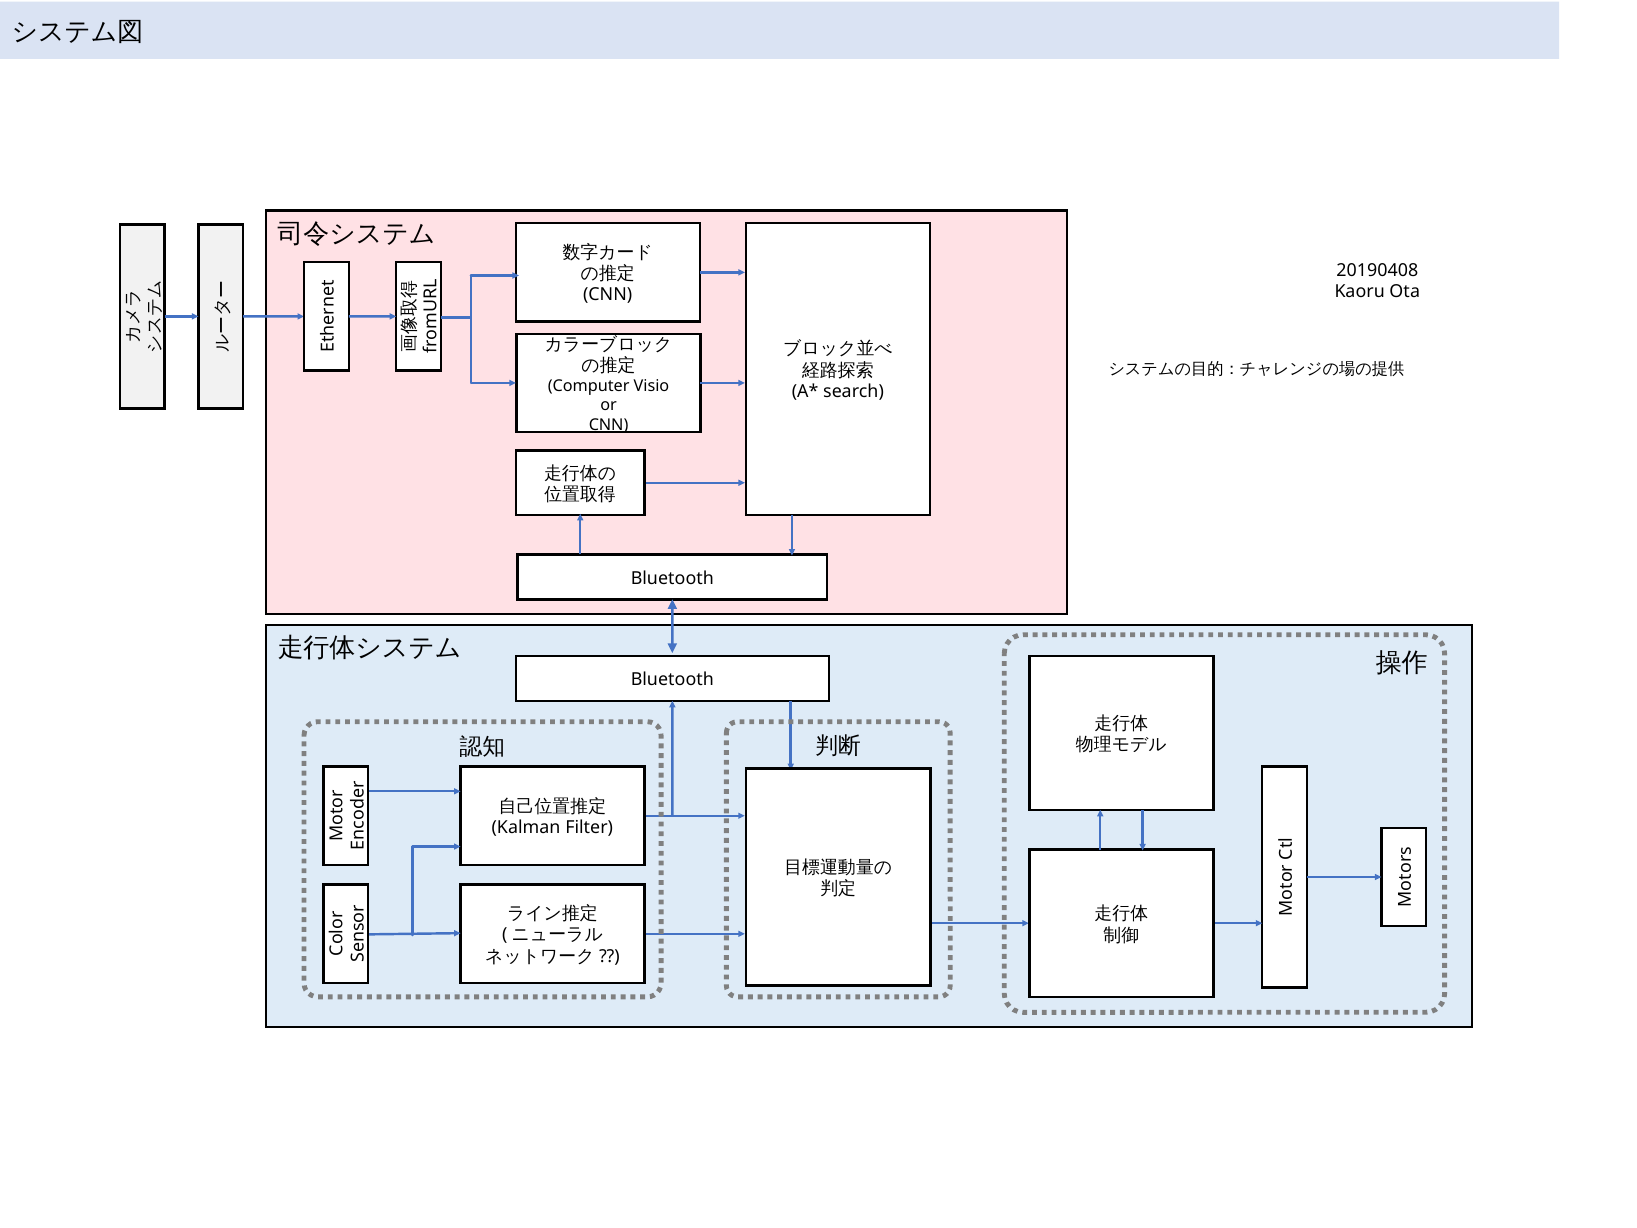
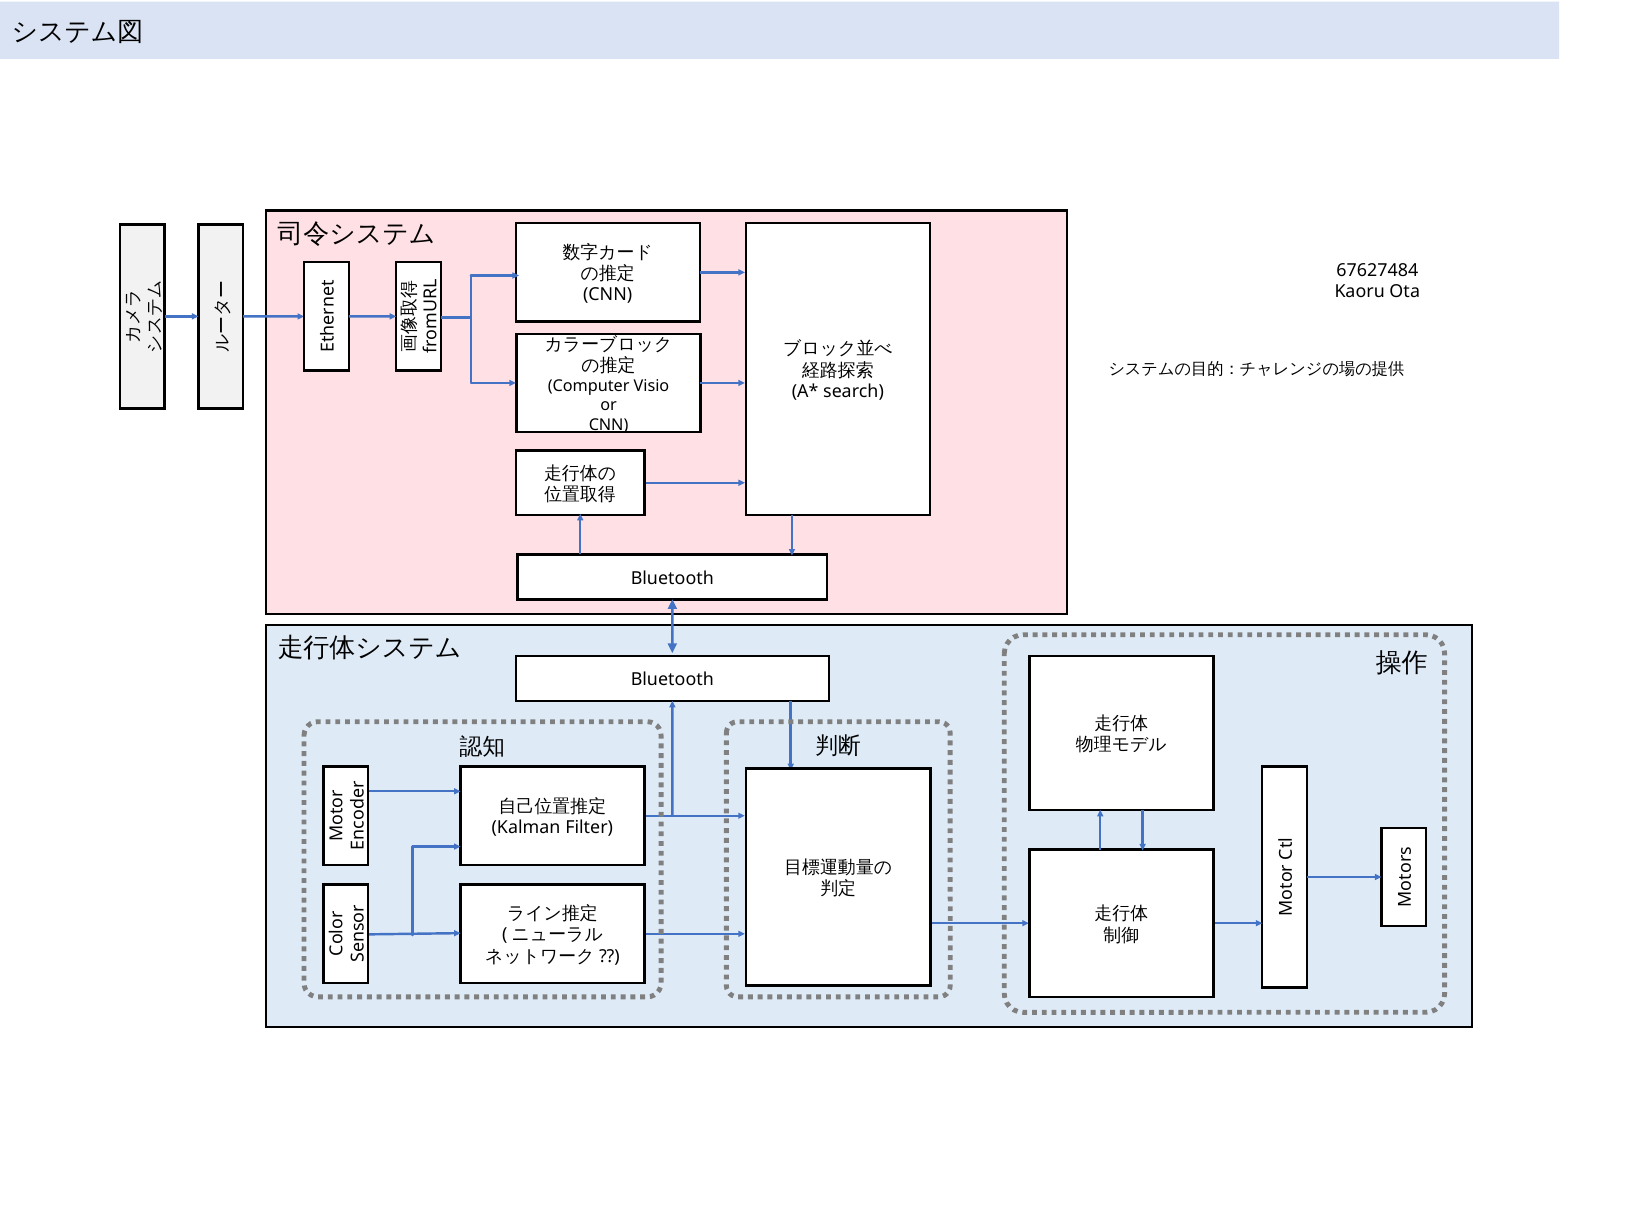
20190408: 20190408 -> 67627484
